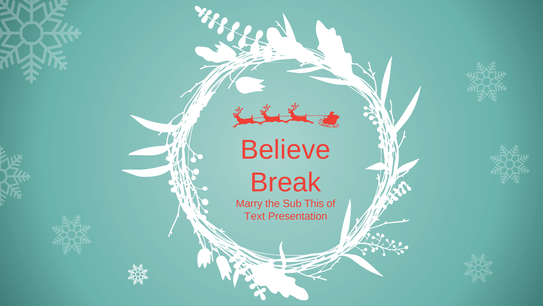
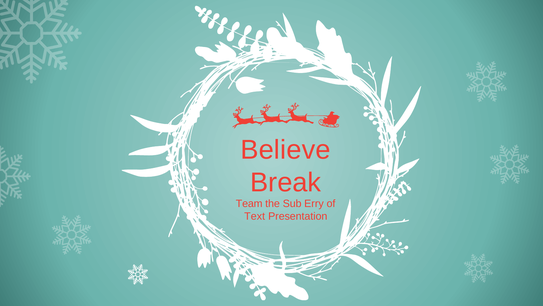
Marry: Marry -> Team
This: This -> Erry
